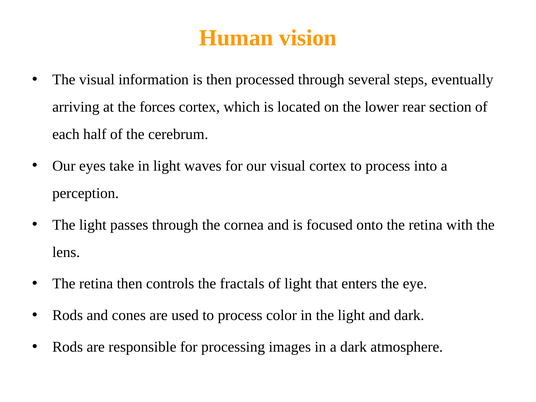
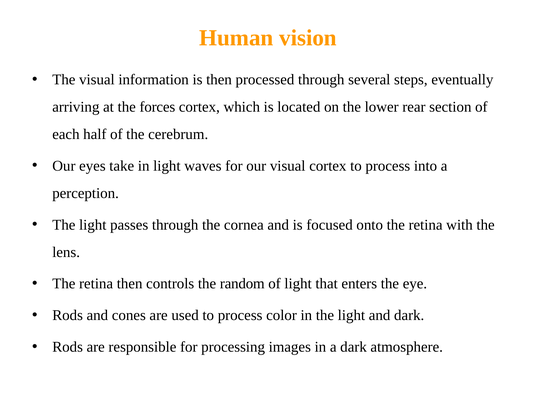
fractals: fractals -> random
